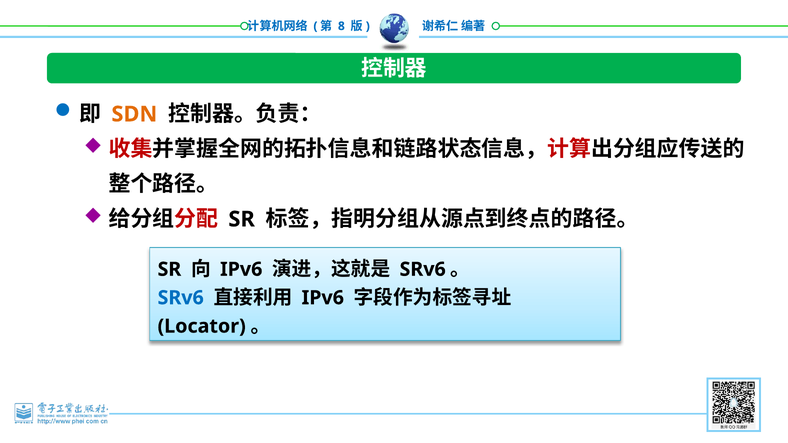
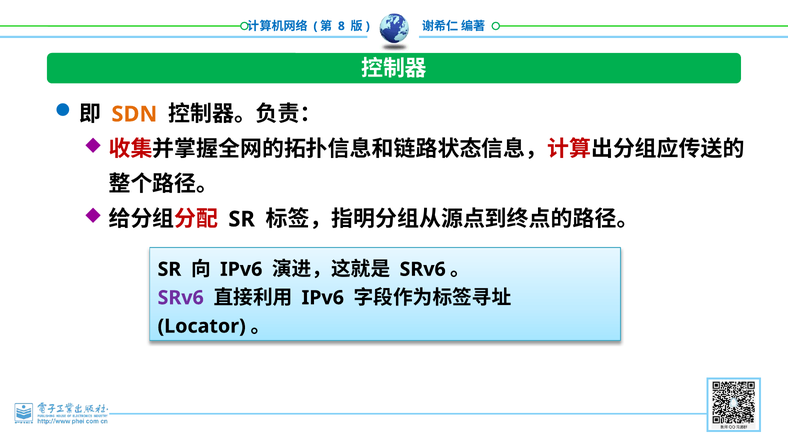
SRv6 at (181, 298) colour: blue -> purple
